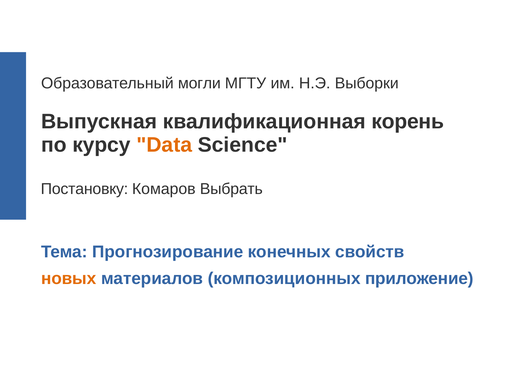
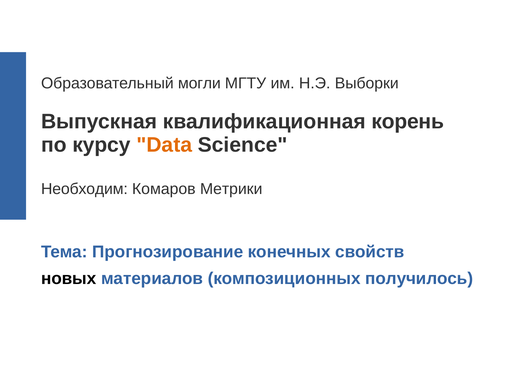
Постановку: Постановку -> Необходим
Выбрать: Выбрать -> Метрики
новых colour: orange -> black
приложение: приложение -> получилось
